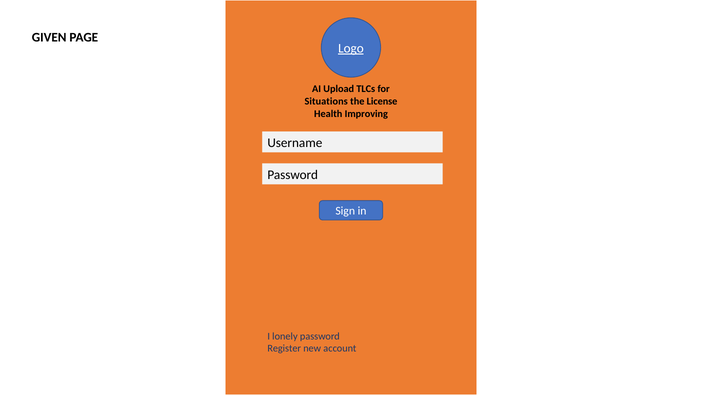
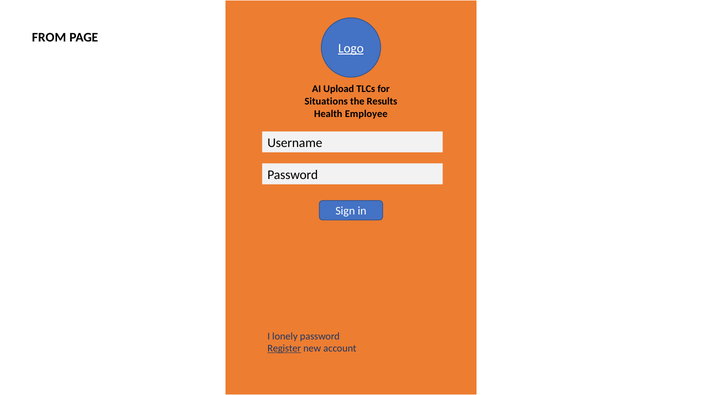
GIVEN: GIVEN -> FROM
License: License -> Results
Improving: Improving -> Employee
Register underline: none -> present
